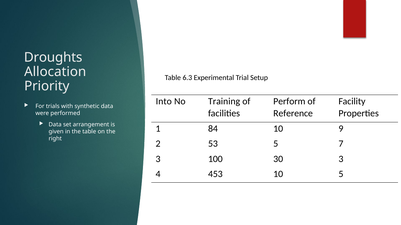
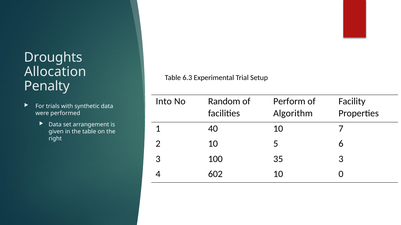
Priority: Priority -> Penalty
Training: Training -> Random
Reference: Reference -> Algorithm
84: 84 -> 40
9: 9 -> 7
2 53: 53 -> 10
7: 7 -> 6
30: 30 -> 35
453: 453 -> 602
10 5: 5 -> 0
